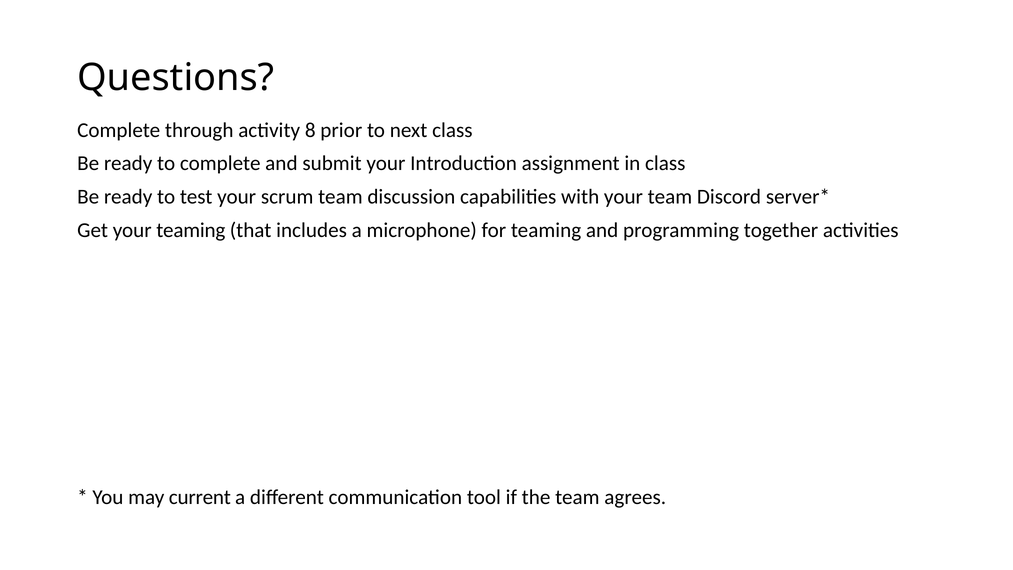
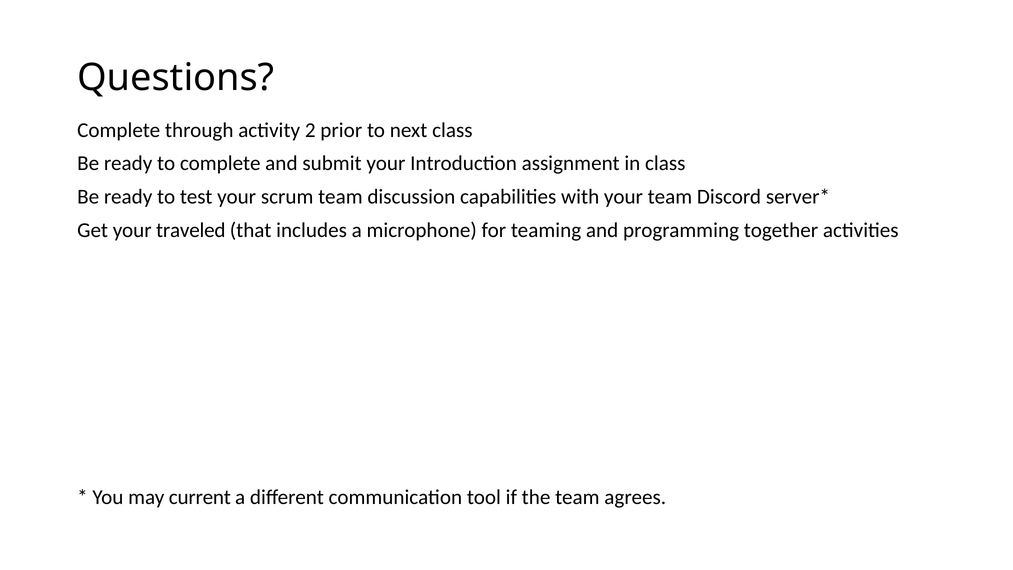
8: 8 -> 2
your teaming: teaming -> traveled
